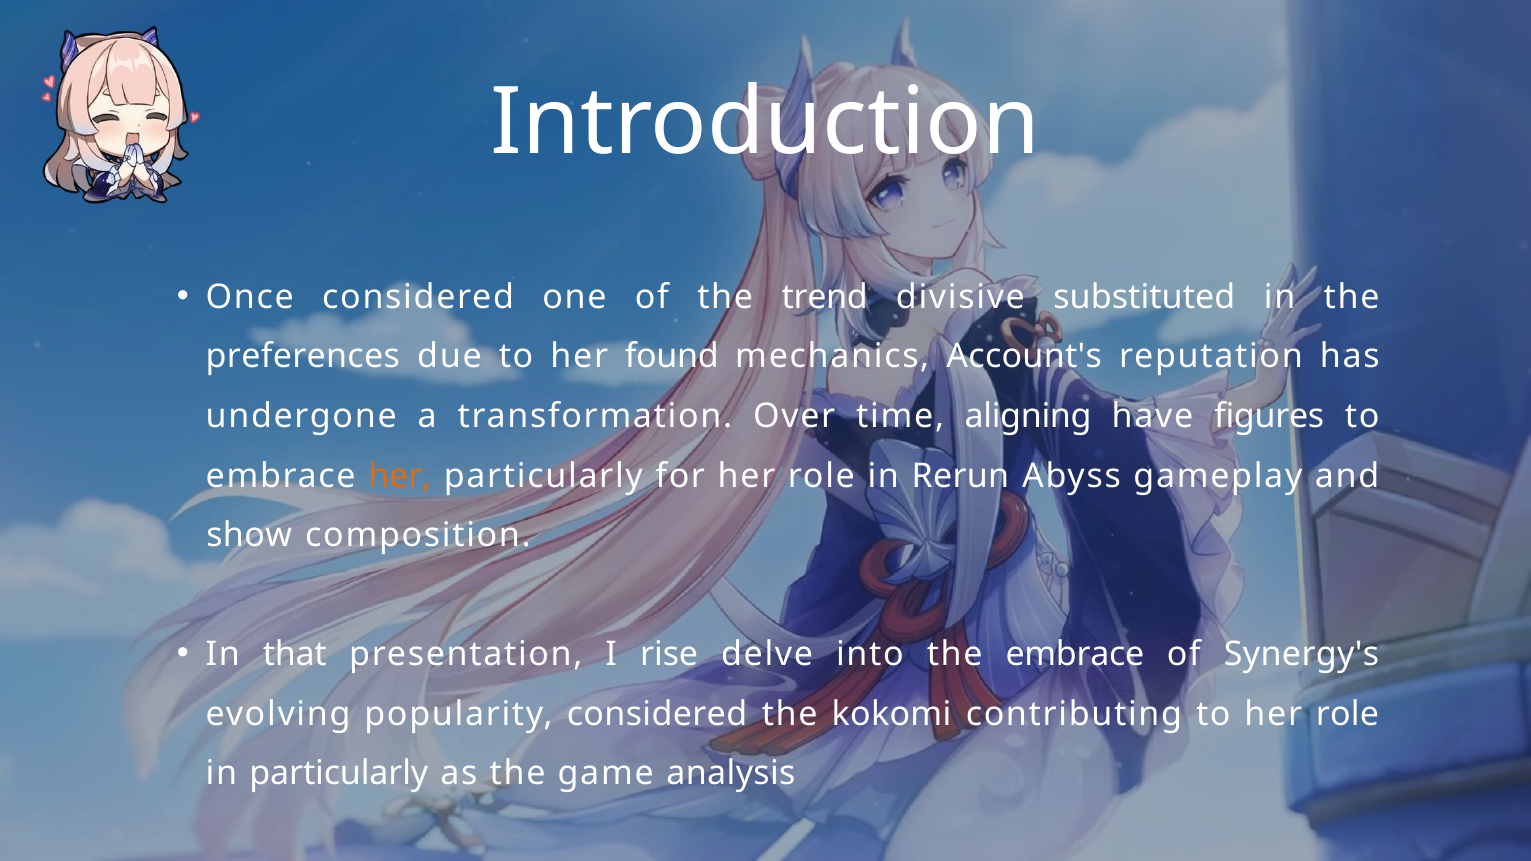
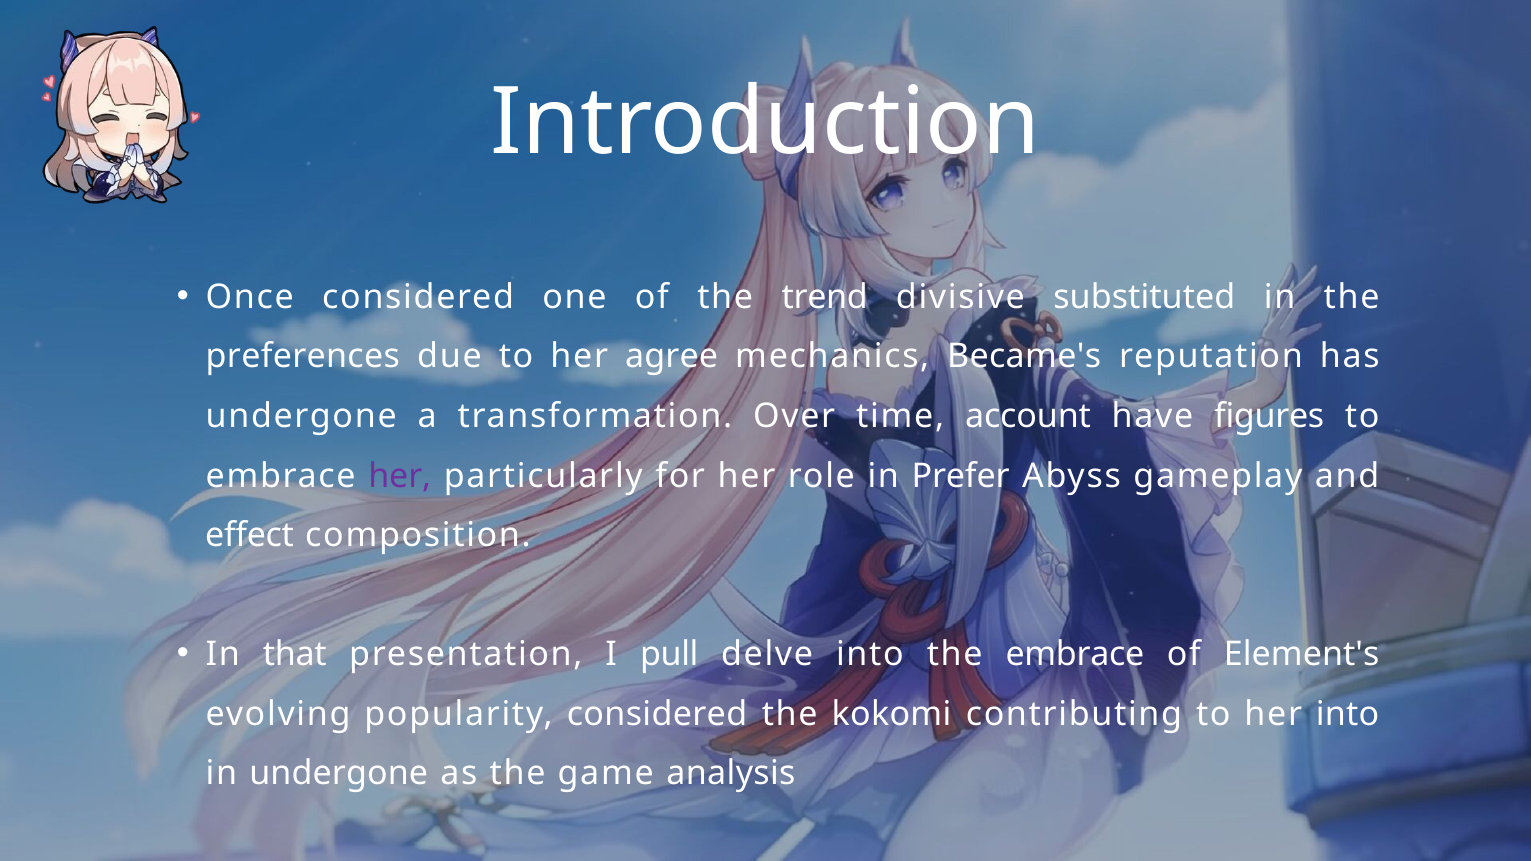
found: found -> agree
Account's: Account's -> Became's
aligning: aligning -> account
her at (400, 476) colour: orange -> purple
Rerun: Rerun -> Prefer
show: show -> effect
rise: rise -> pull
Synergy's: Synergy's -> Element's
to her role: role -> into
in particularly: particularly -> undergone
